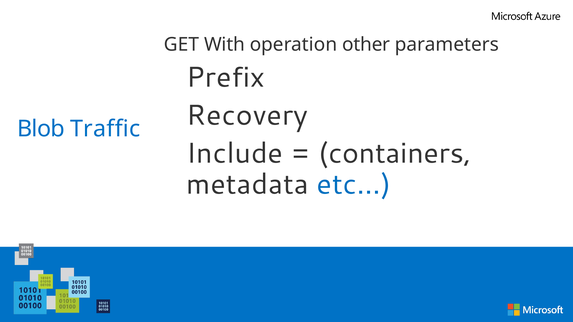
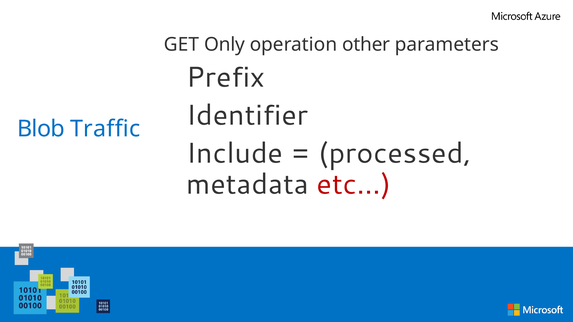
With: With -> Only
Recovery: Recovery -> Identifier
containers: containers -> processed
etc… colour: blue -> red
